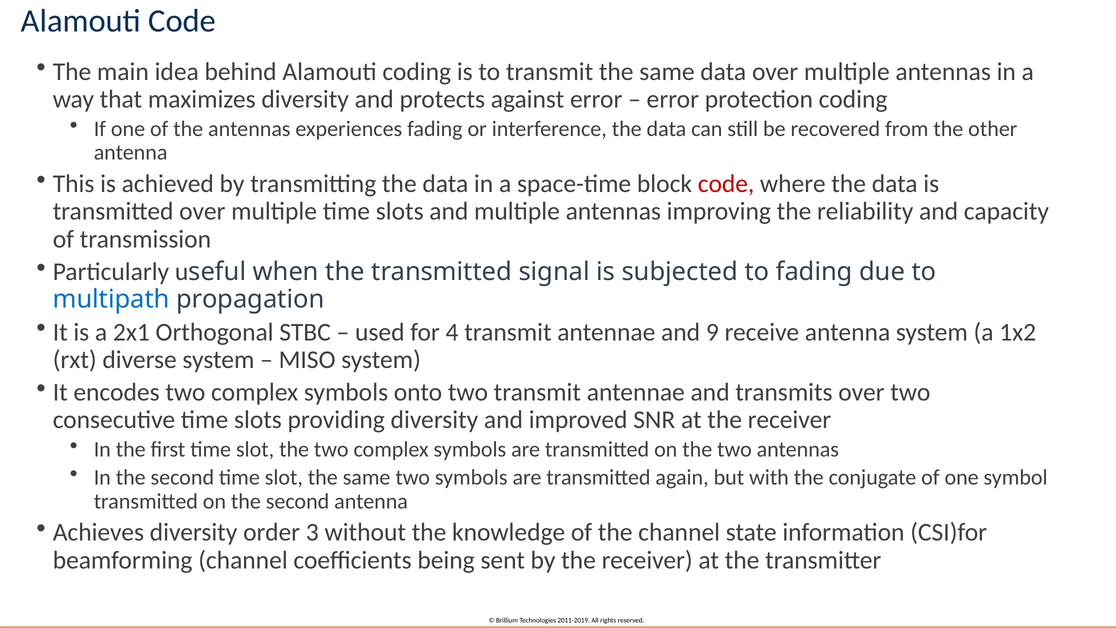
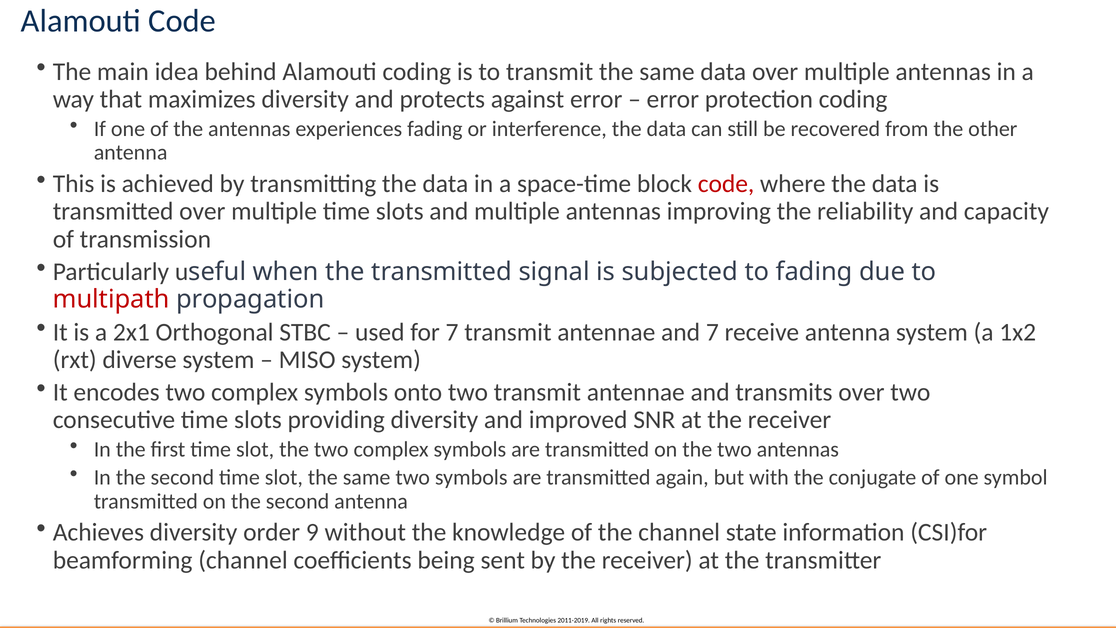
multipath colour: blue -> red
for 4: 4 -> 7
and 9: 9 -> 7
3: 3 -> 9
